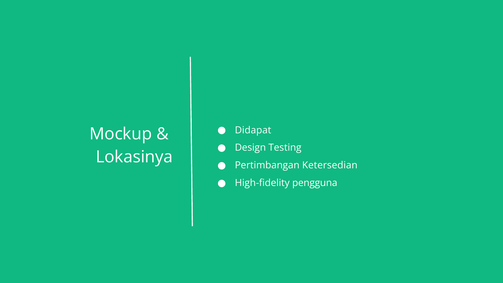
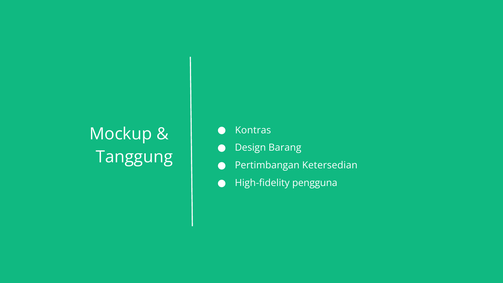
Didapat: Didapat -> Kontras
Testing: Testing -> Barang
Lokasinya: Lokasinya -> Tanggung
